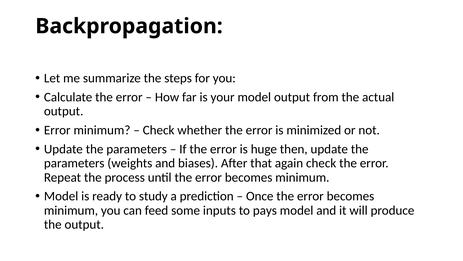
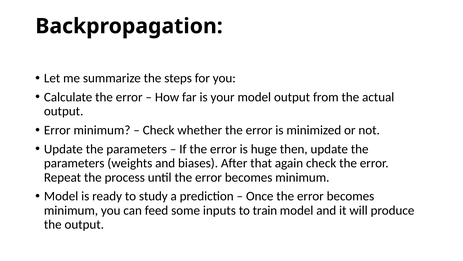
pays: pays -> train
